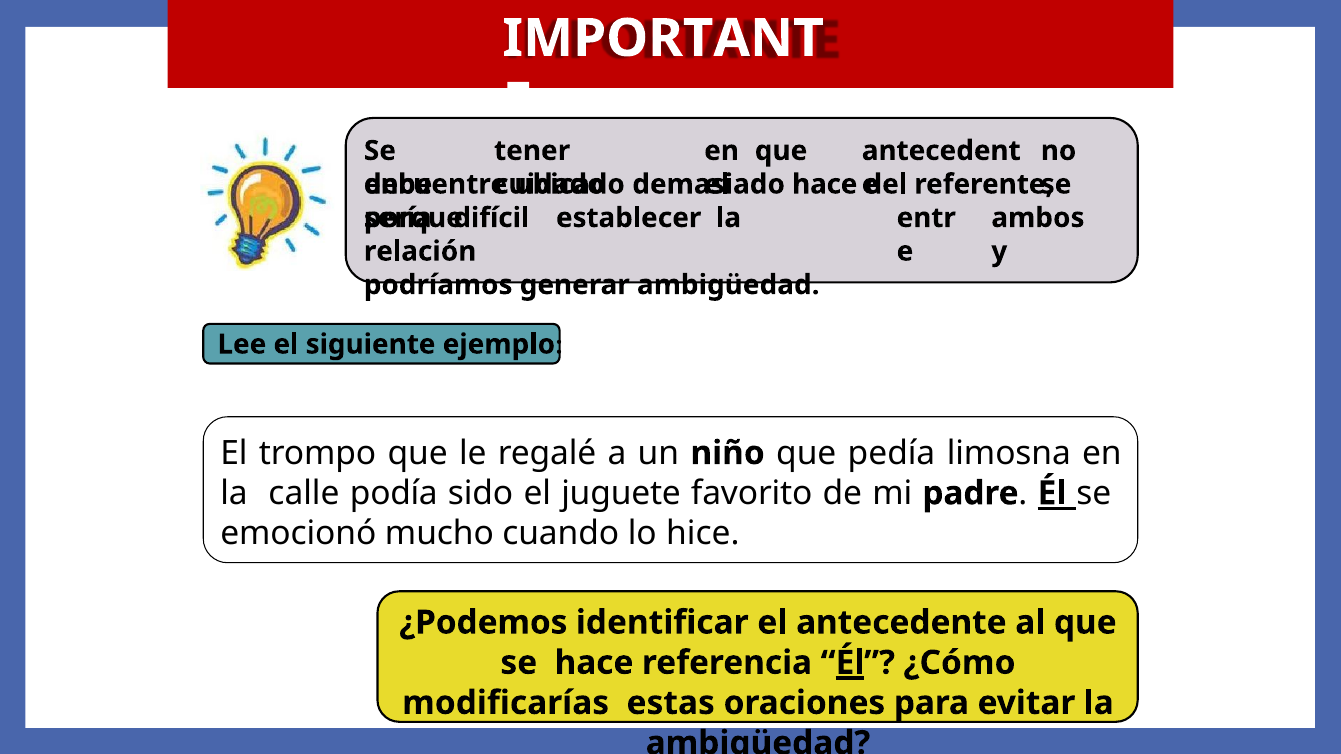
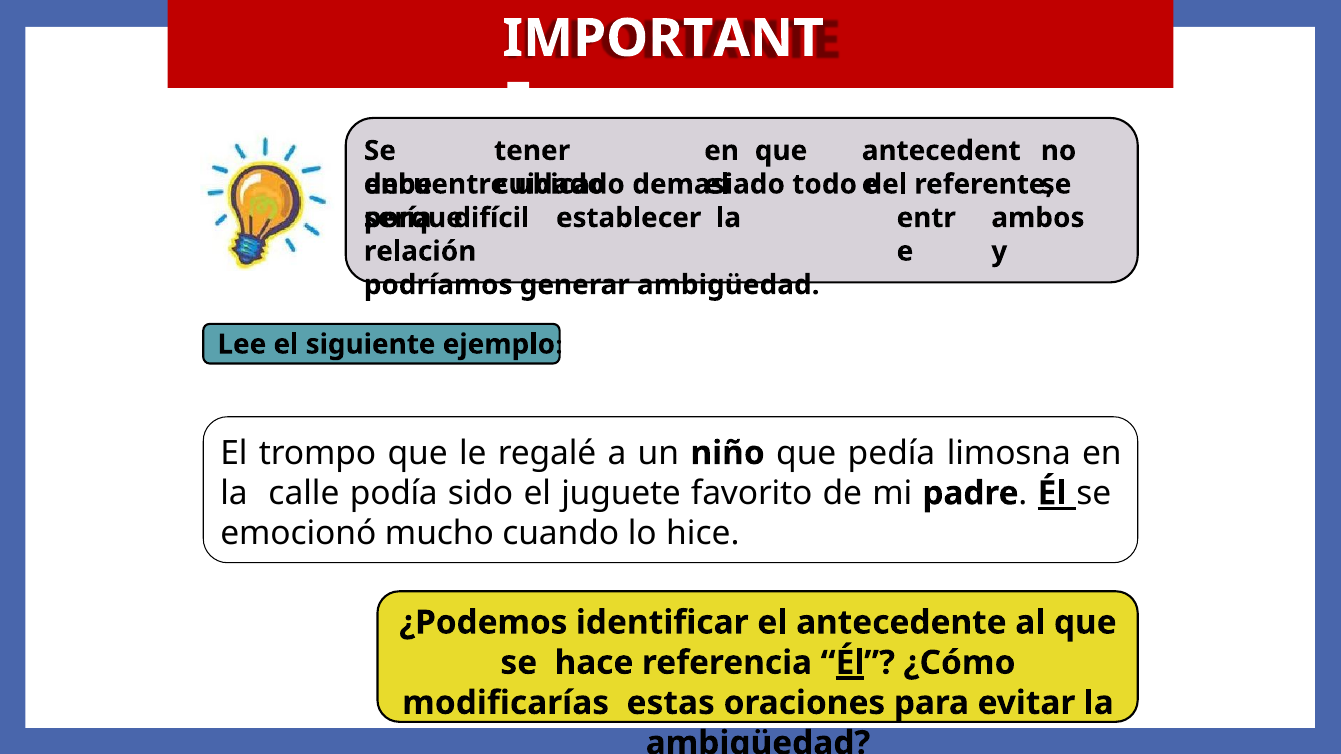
hace at (825, 184): hace -> todo
